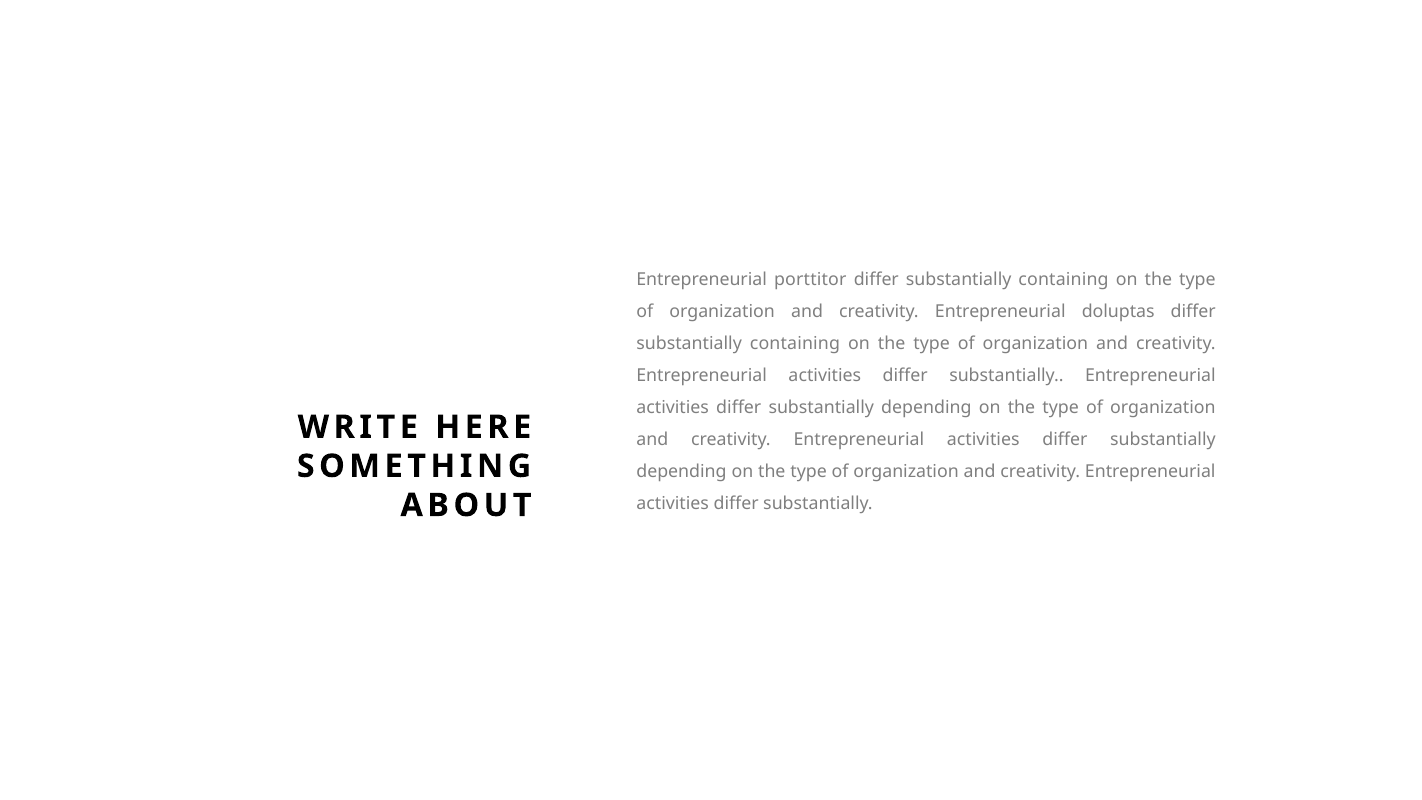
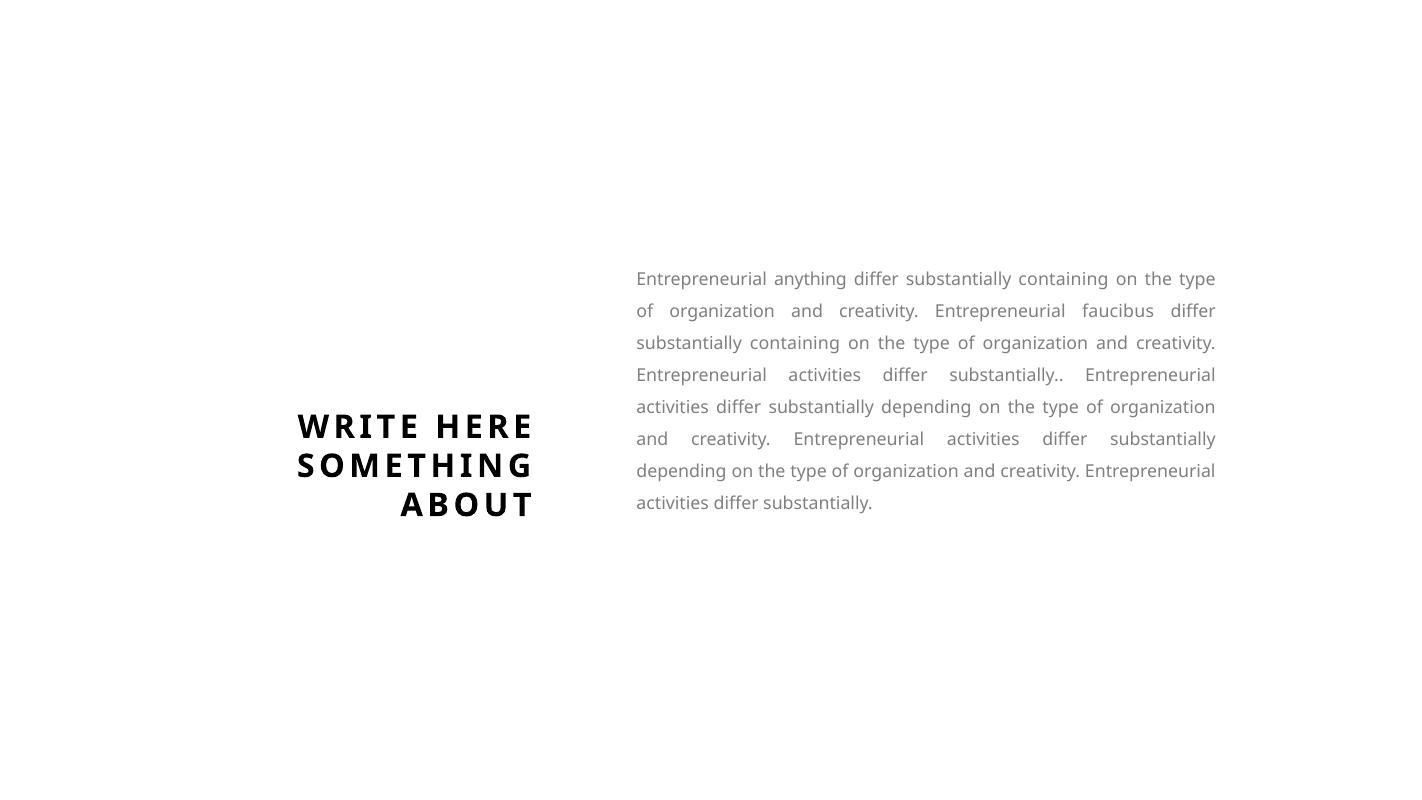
porttitor: porttitor -> anything
doluptas: doluptas -> faucibus
